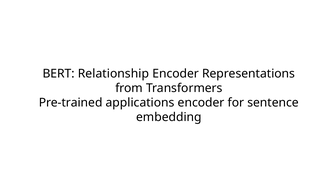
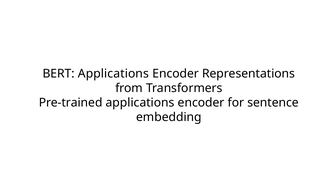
BERT Relationship: Relationship -> Applications
